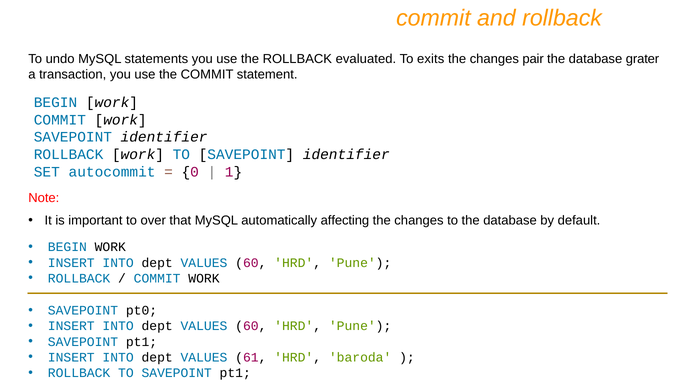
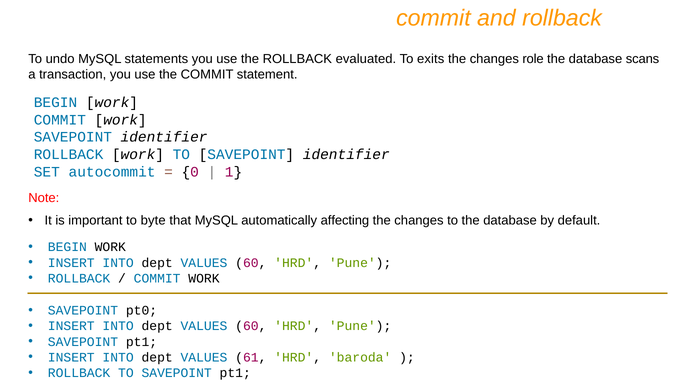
pair: pair -> role
grater: grater -> scans
over: over -> byte
